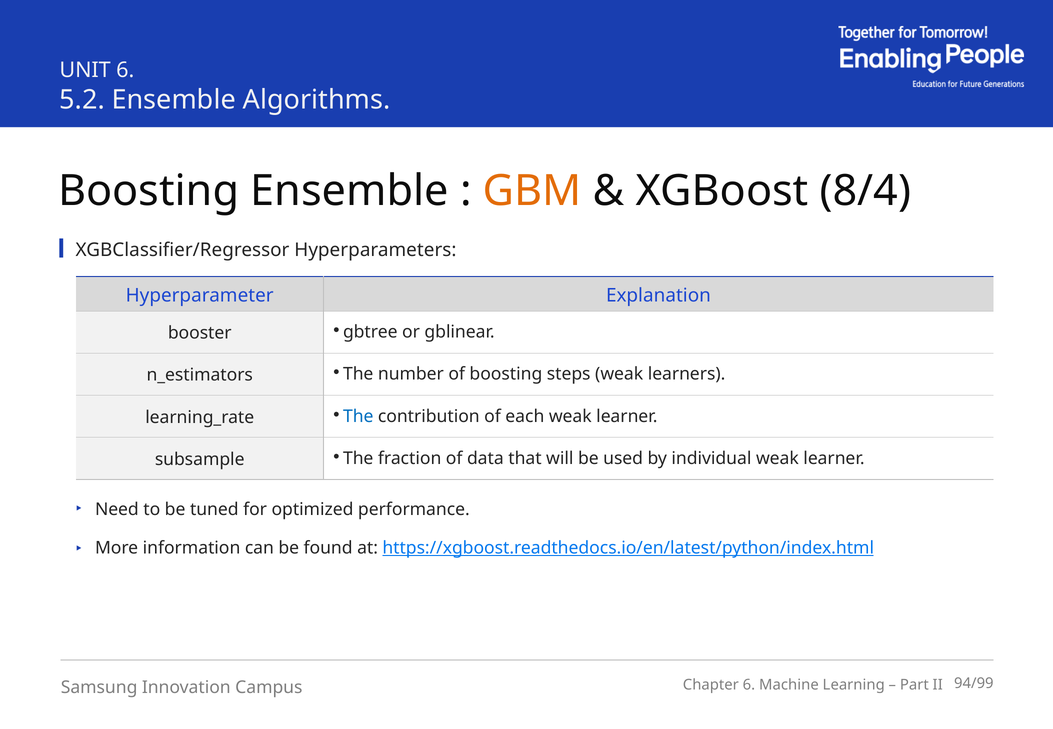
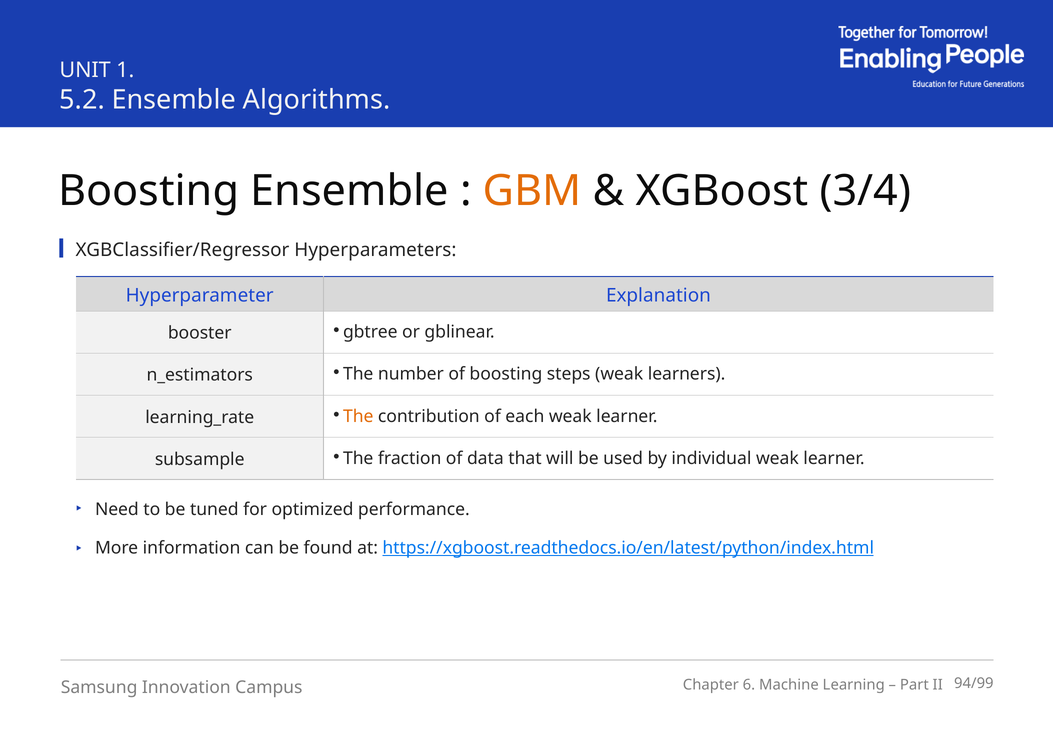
UNIT 6: 6 -> 1
8/4: 8/4 -> 3/4
The at (358, 416) colour: blue -> orange
